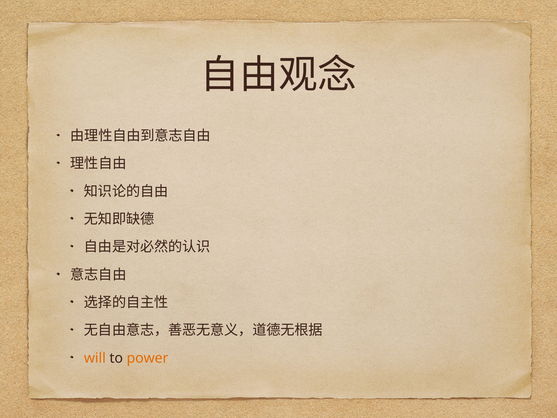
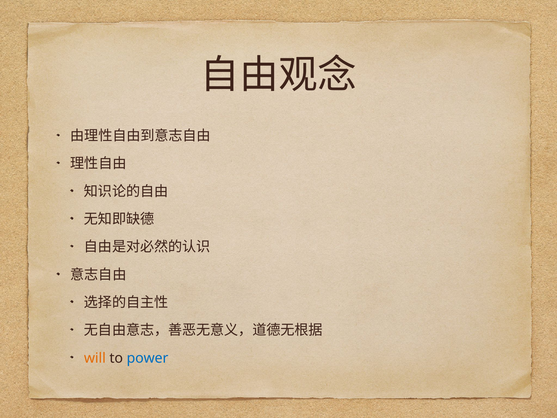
power colour: orange -> blue
